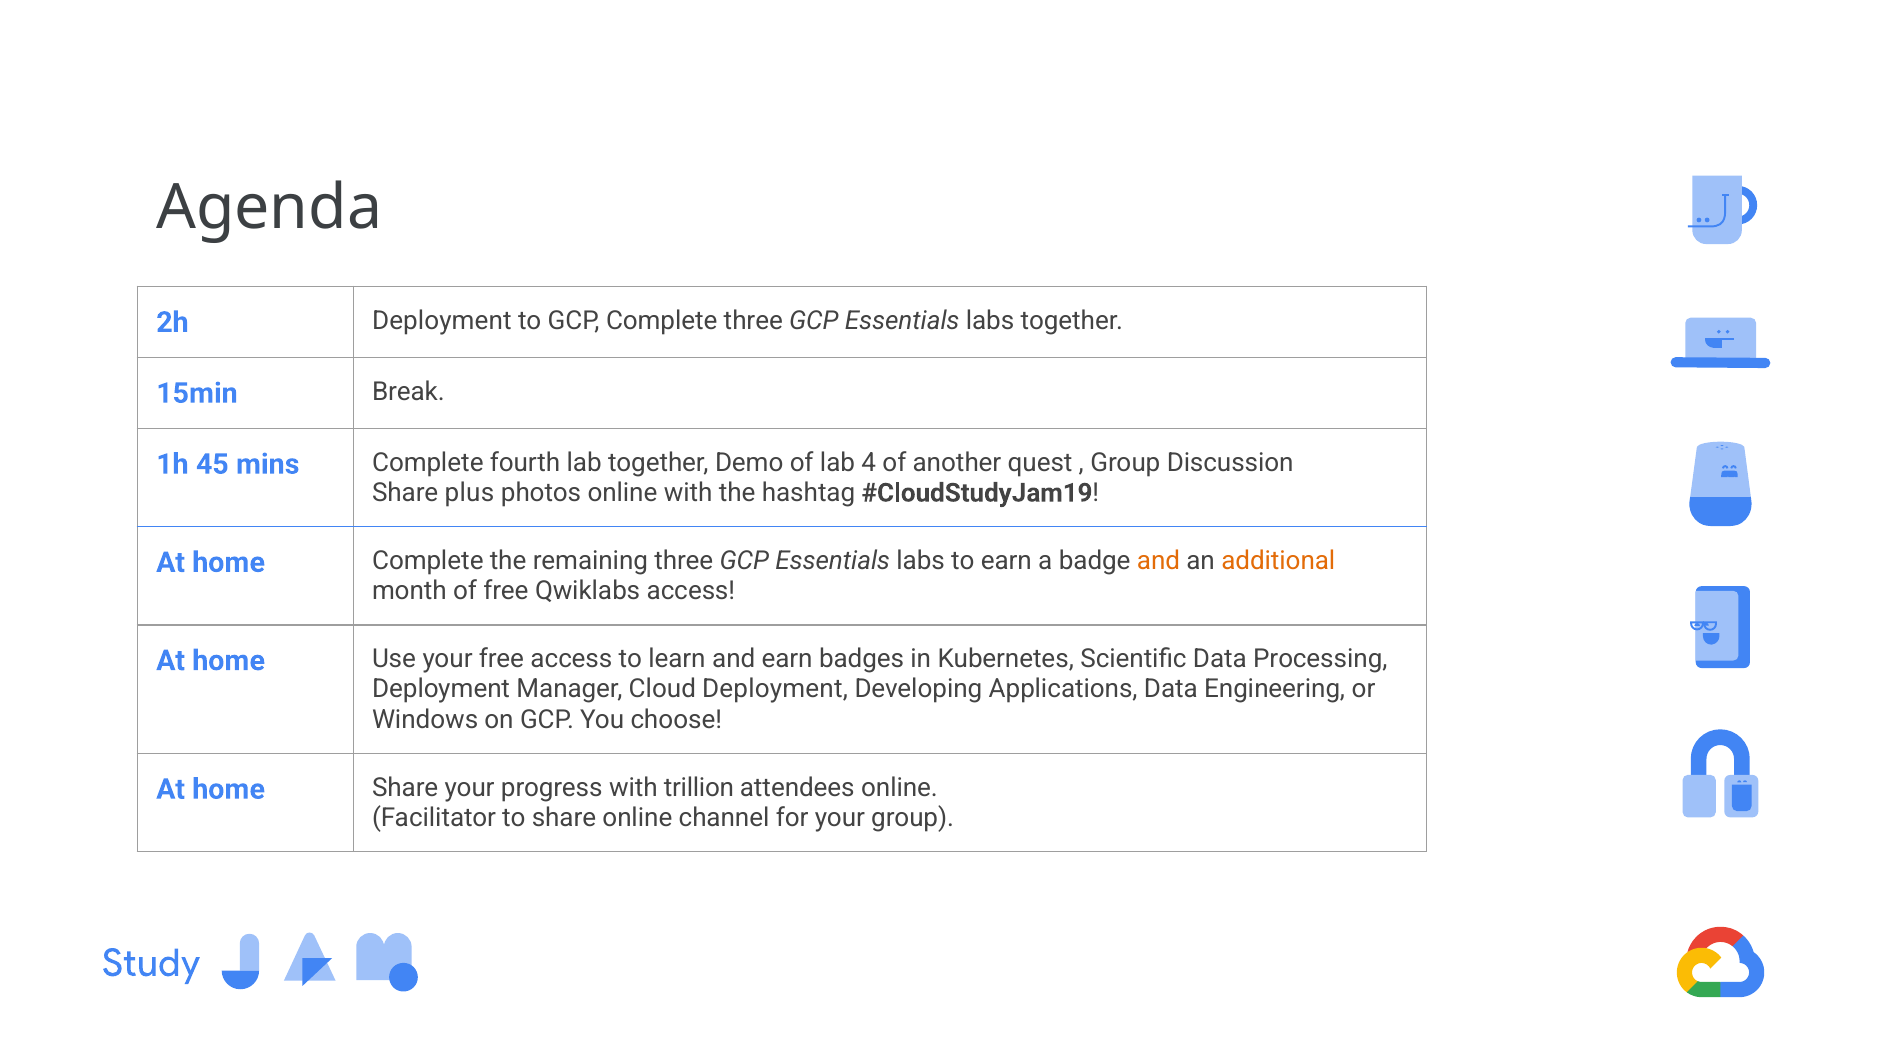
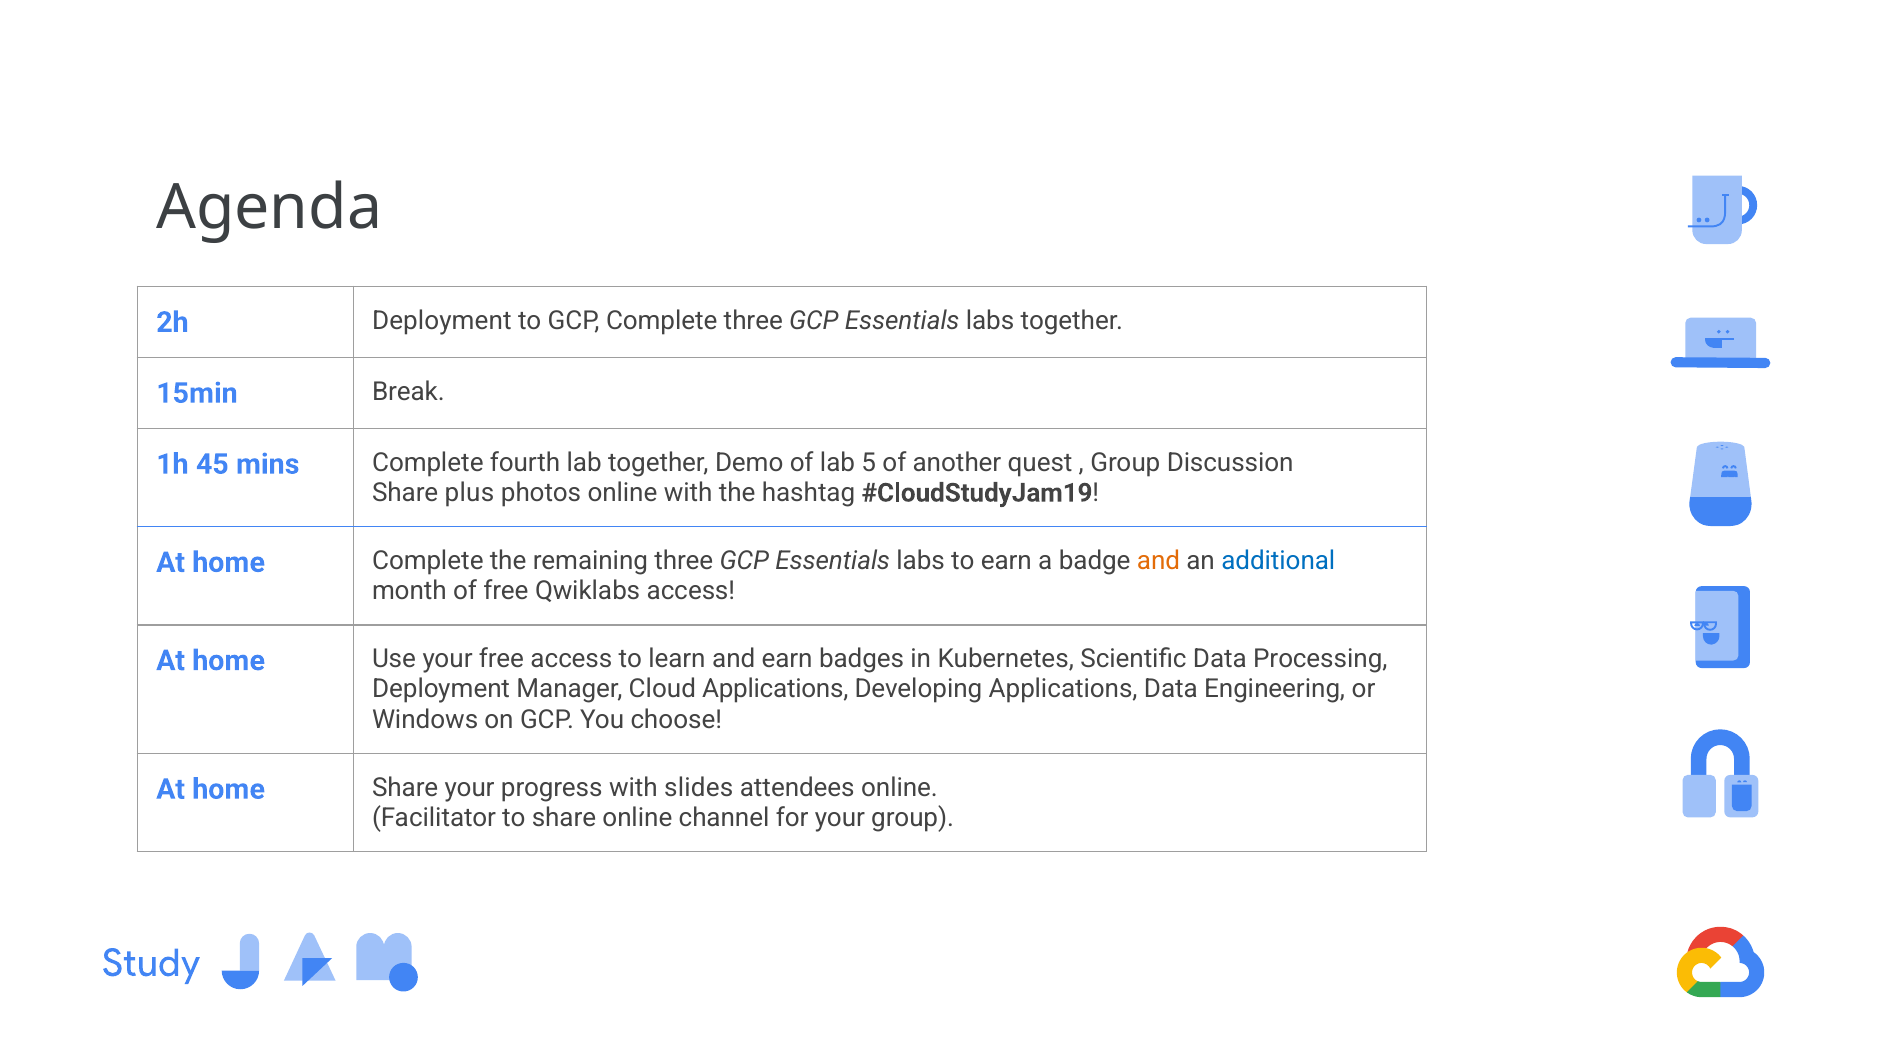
4: 4 -> 5
additional colour: orange -> blue
Cloud Deployment: Deployment -> Applications
trillion: trillion -> slides
